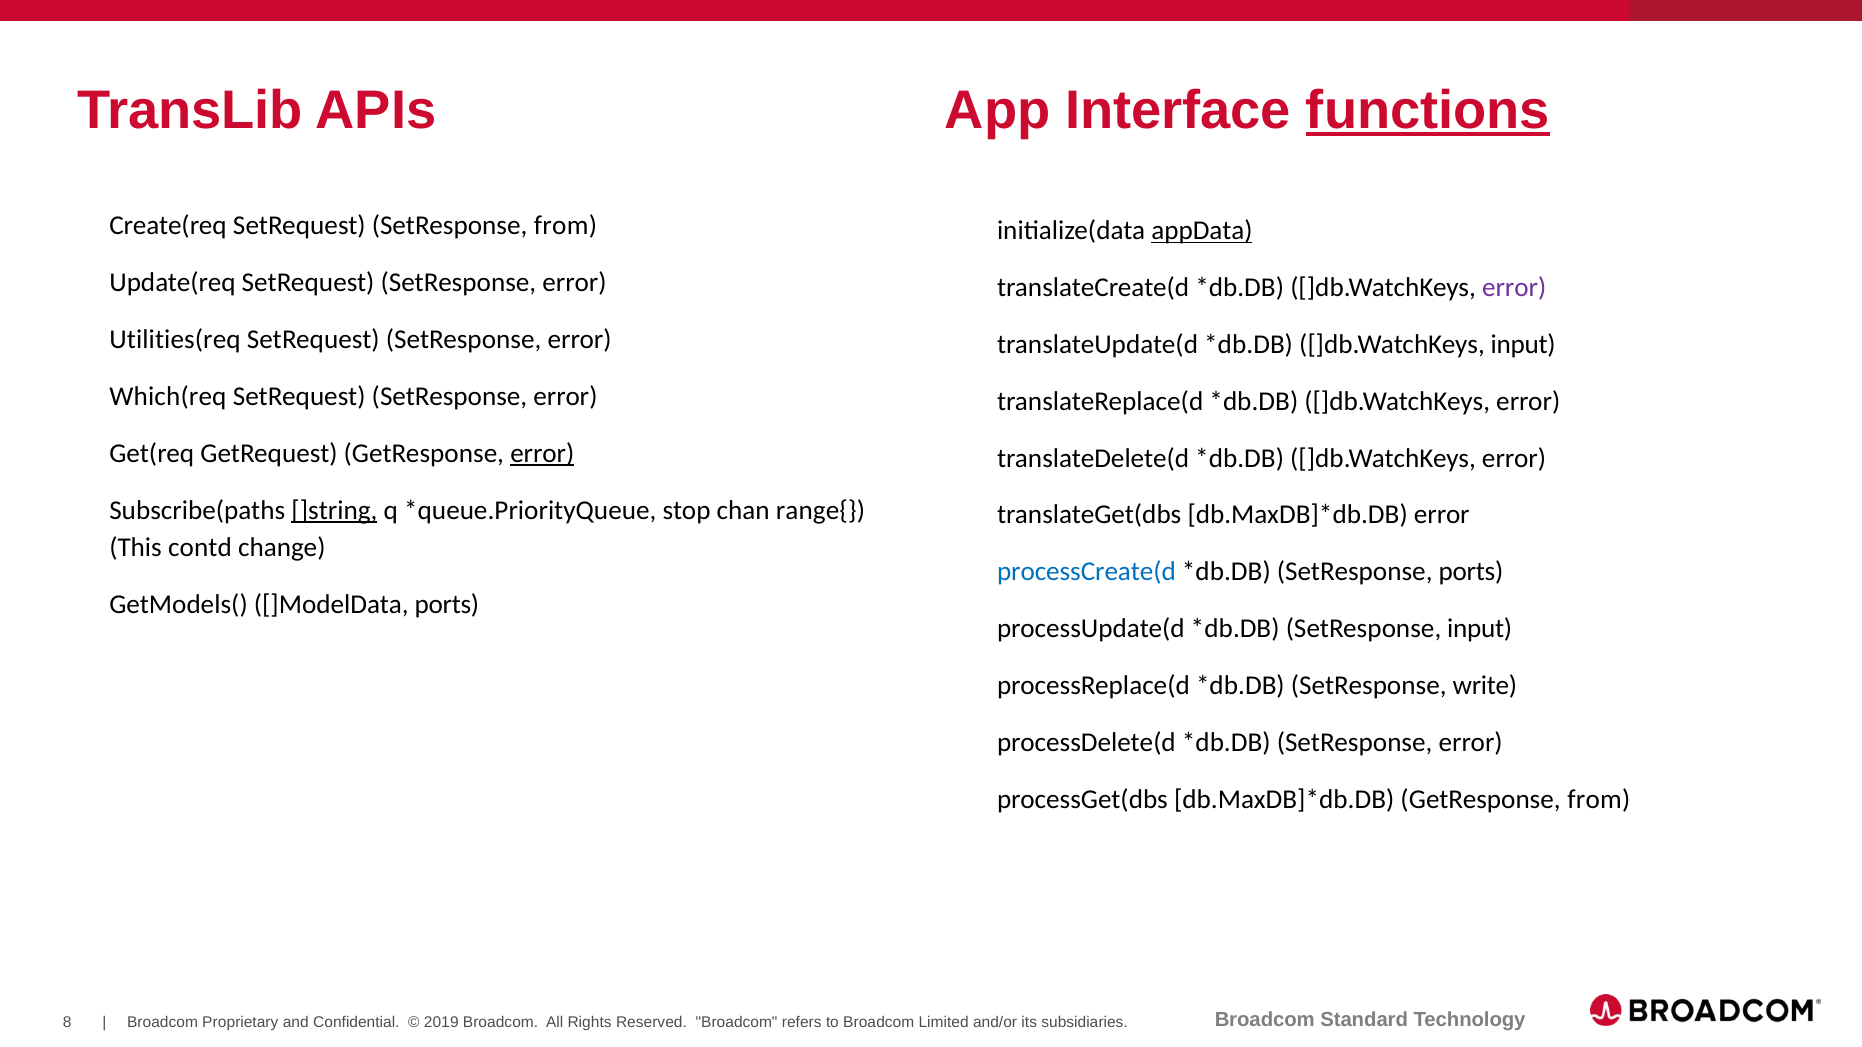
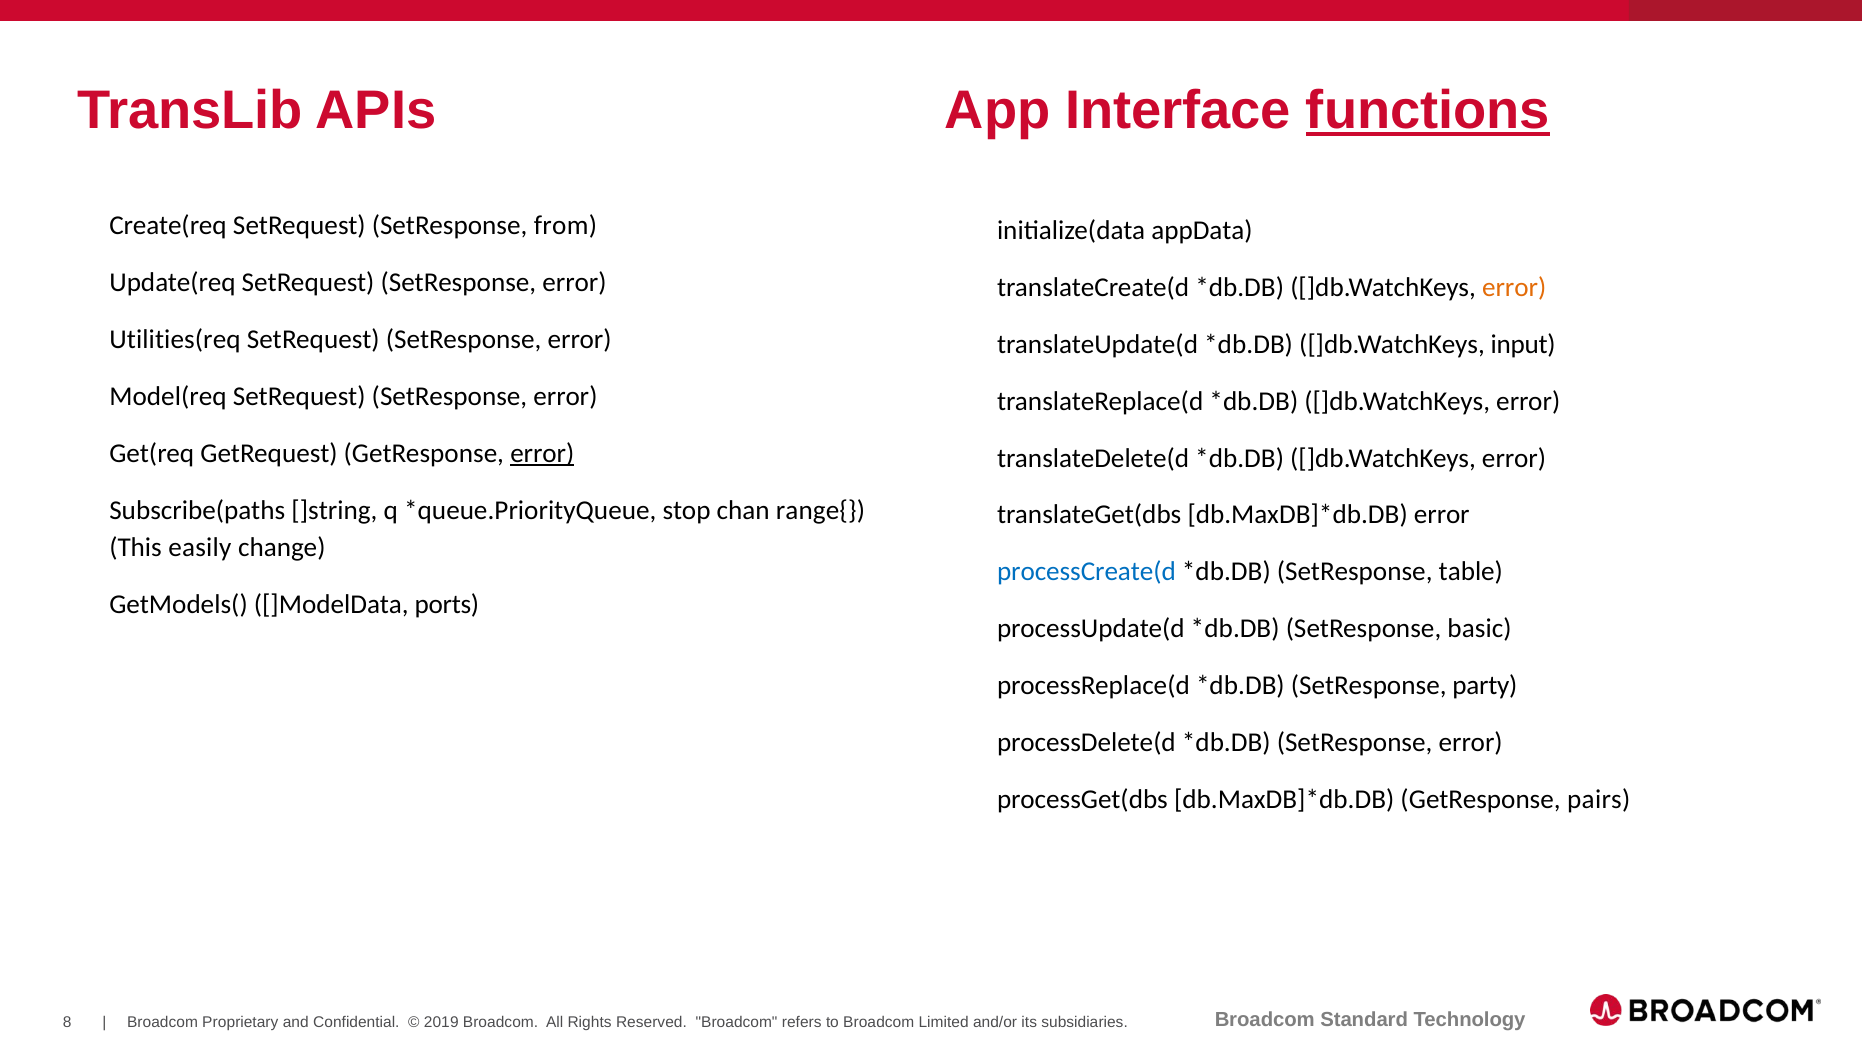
appData underline: present -> none
error at (1514, 288) colour: purple -> orange
Which(req: Which(req -> Model(req
]string underline: present -> none
contd: contd -> easily
SetResponse ports: ports -> table
SetResponse input: input -> basic
write: write -> party
GetResponse from: from -> pairs
